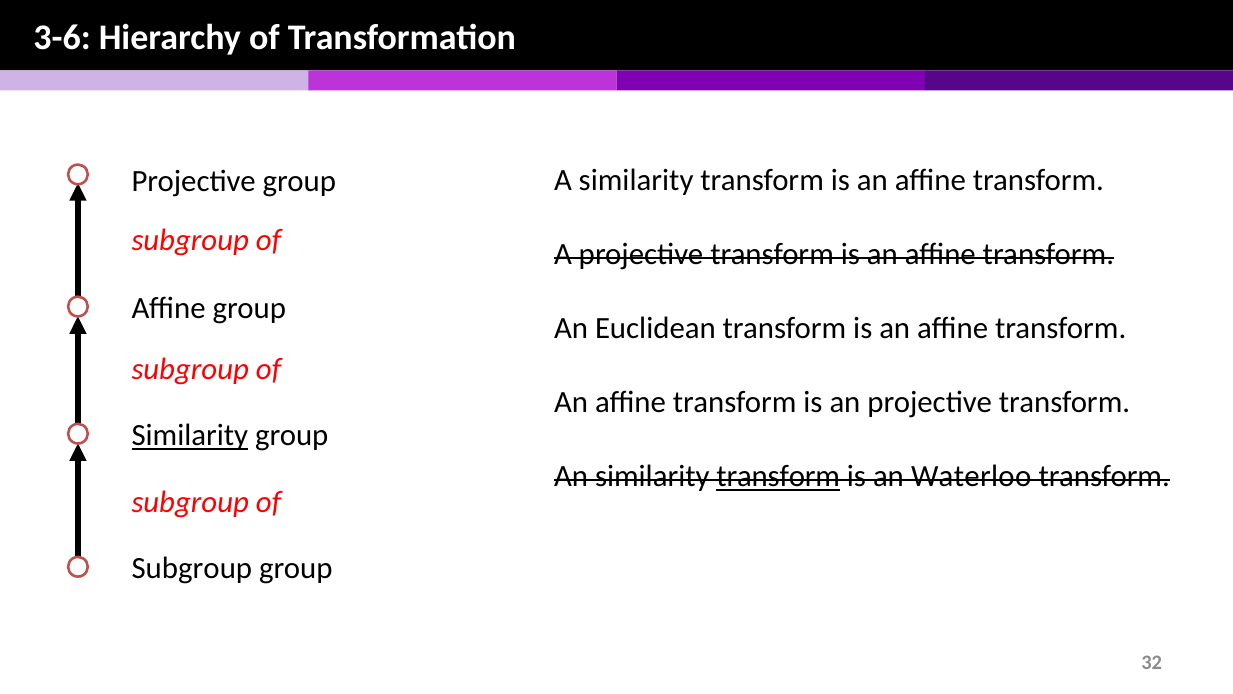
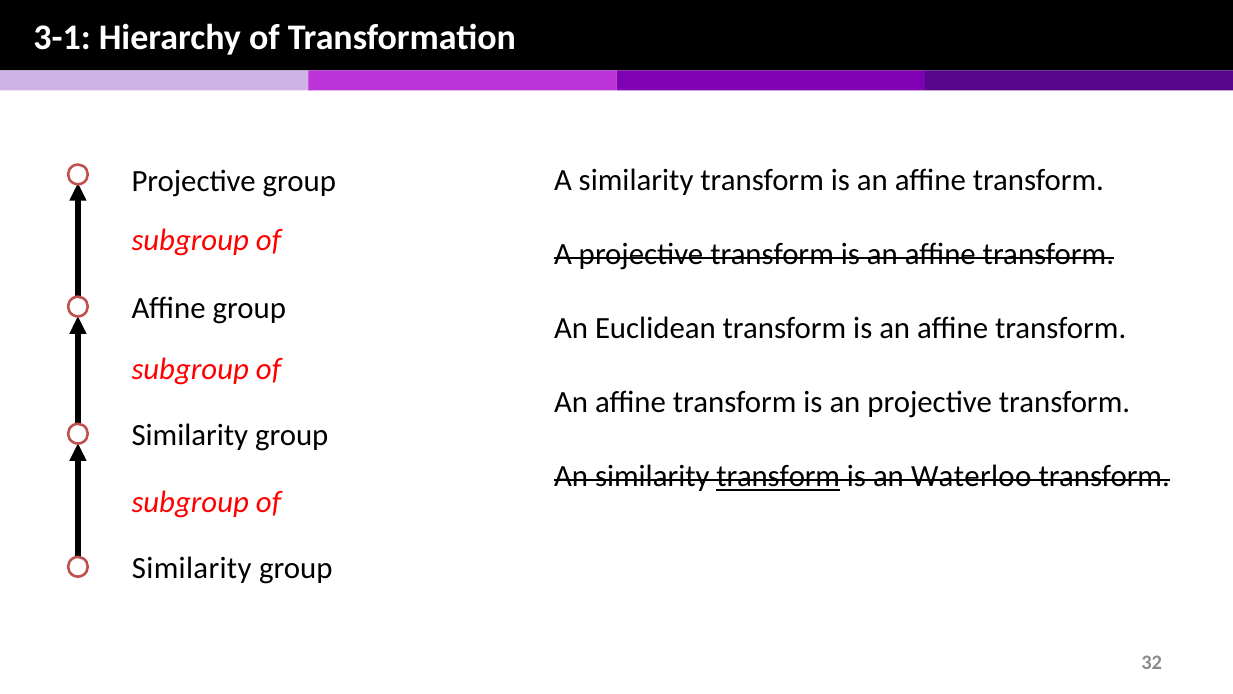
3-6: 3-6 -> 3-1
Similarity at (190, 435) underline: present -> none
Subgroup at (192, 568): Subgroup -> Similarity
